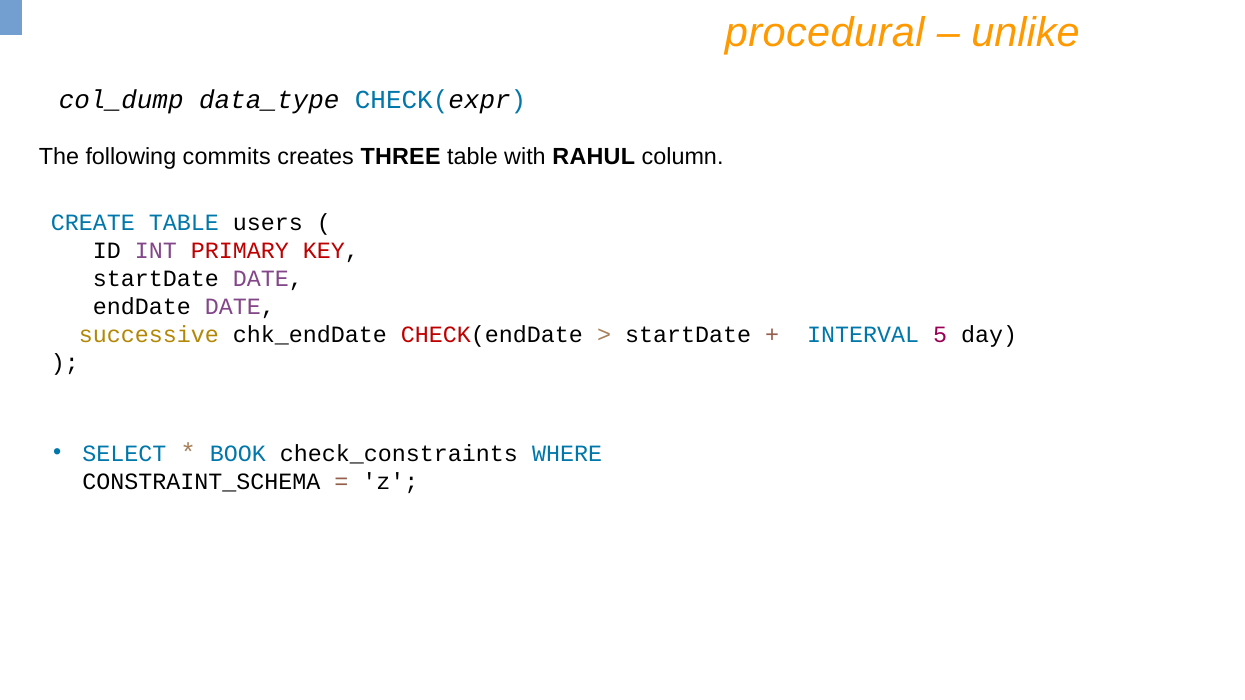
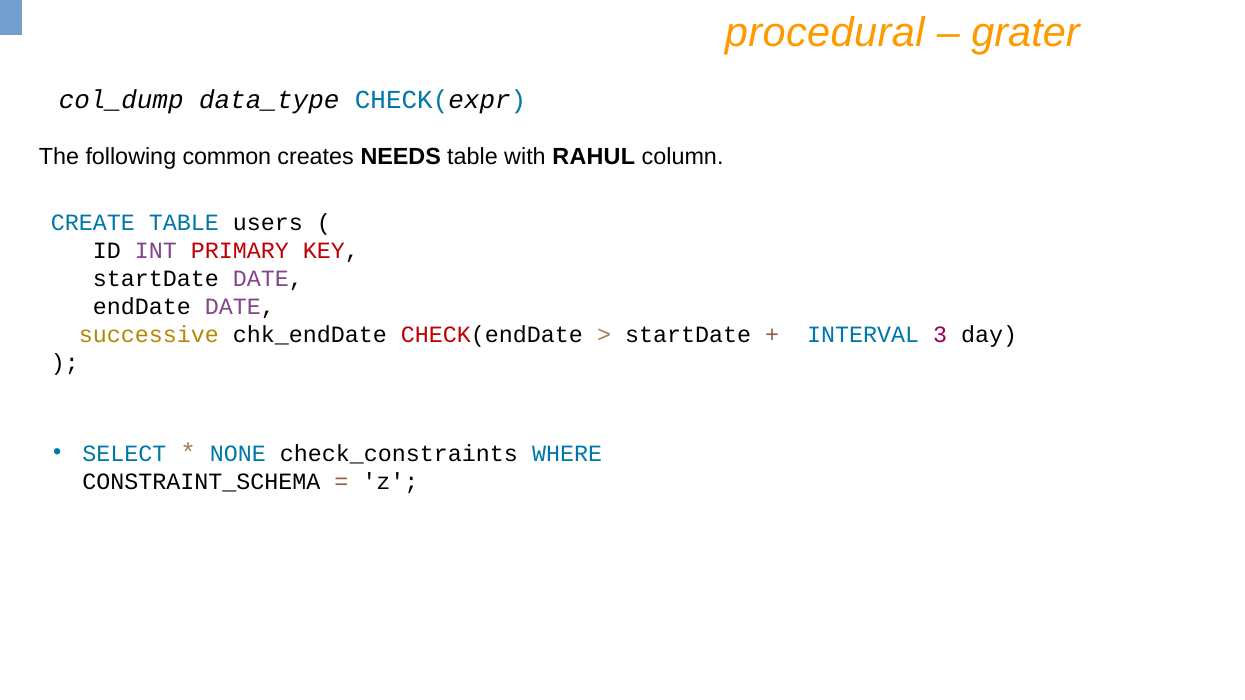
unlike: unlike -> grater
commits: commits -> common
THREE: THREE -> NEEDS
5: 5 -> 3
BOOK: BOOK -> NONE
